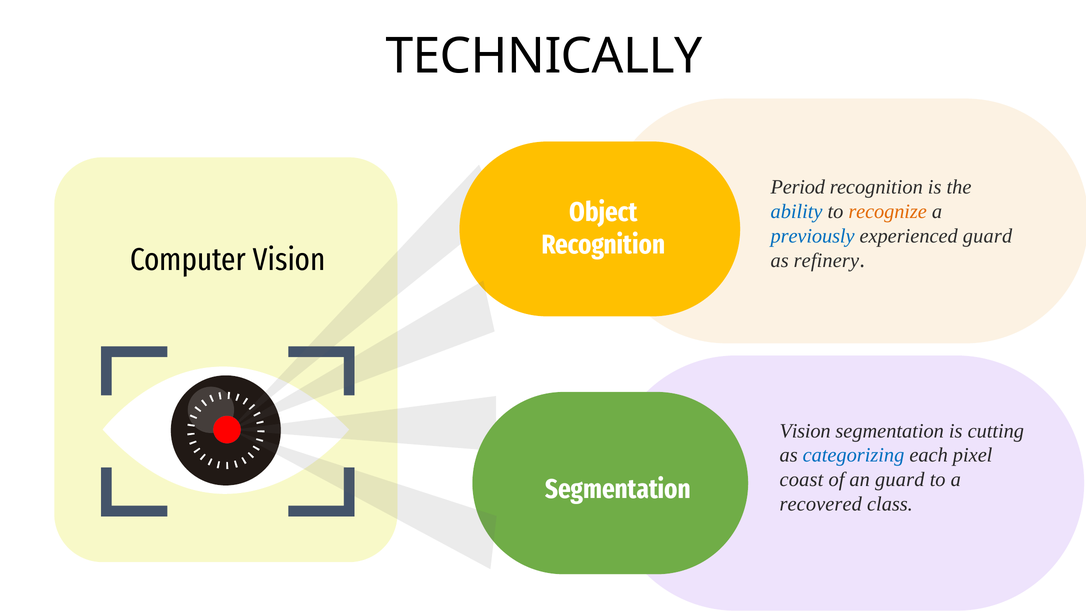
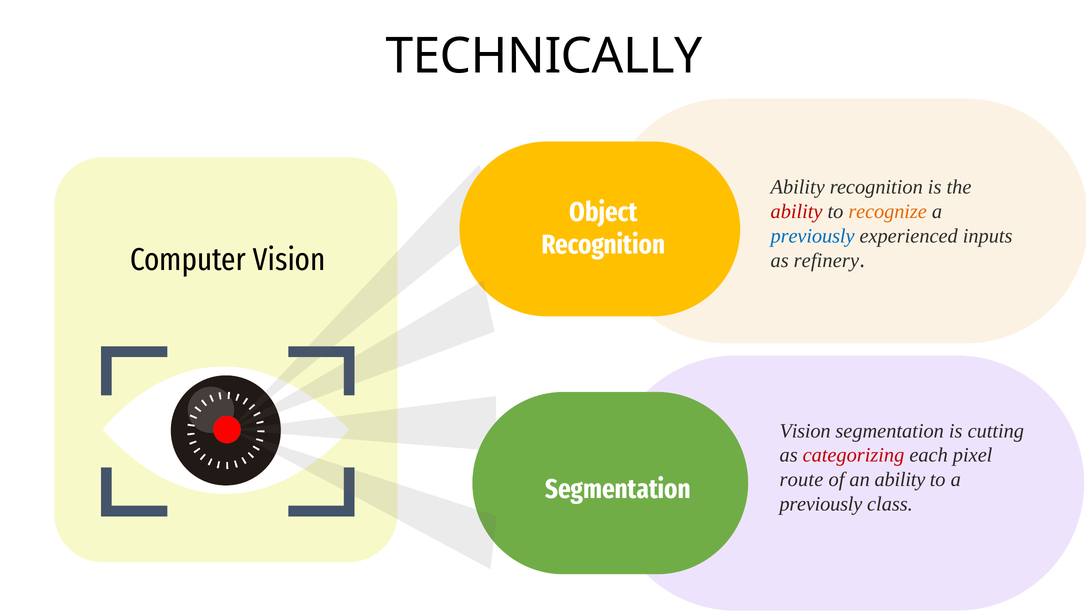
Period at (798, 187): Period -> Ability
ability at (797, 212) colour: blue -> red
experienced guard: guard -> inputs
categorizing colour: blue -> red
coast: coast -> route
an guard: guard -> ability
recovered at (821, 504): recovered -> previously
